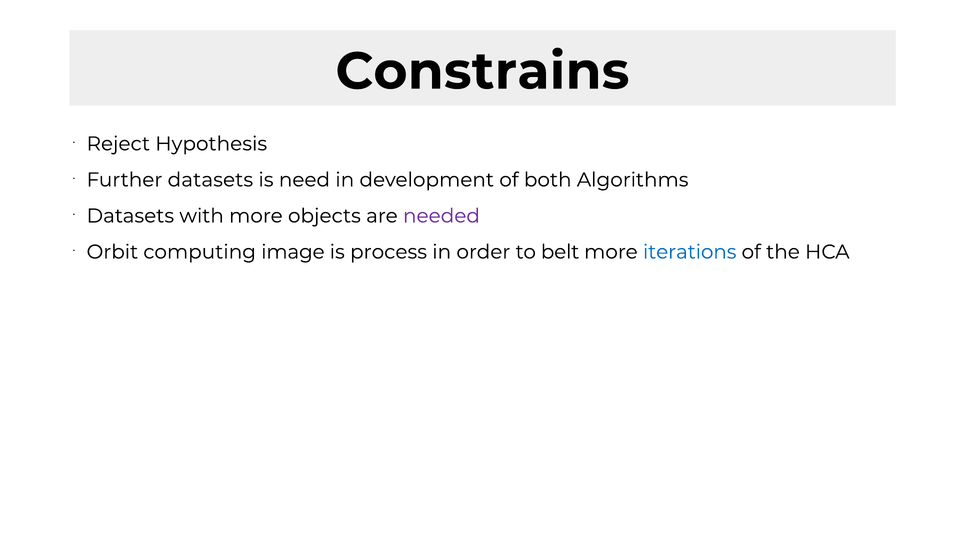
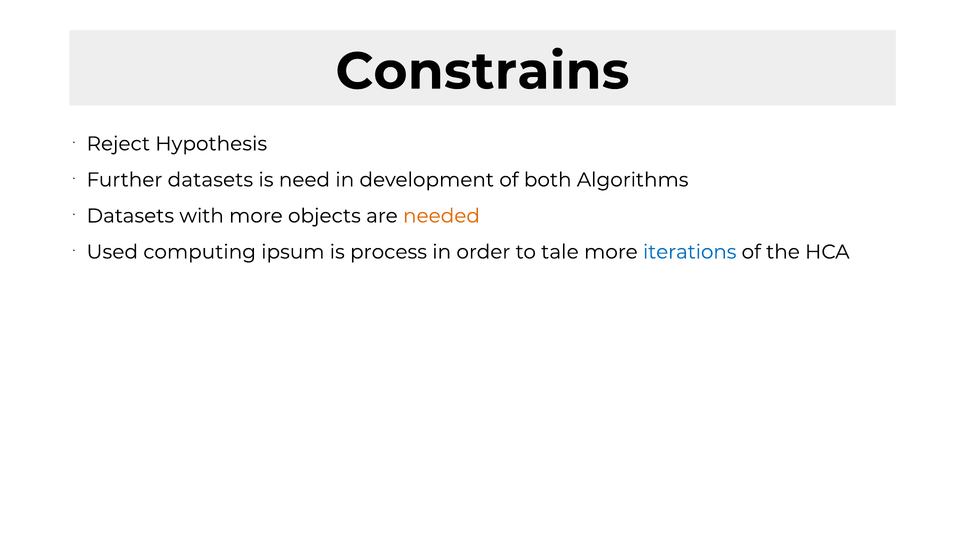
needed colour: purple -> orange
Orbit: Orbit -> Used
image: image -> ipsum
belt: belt -> tale
